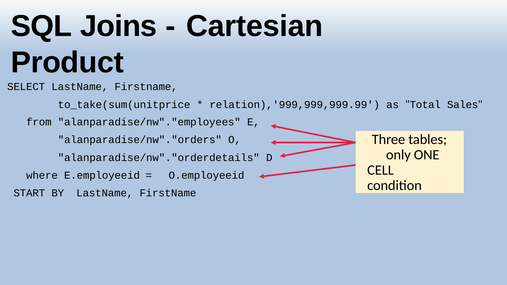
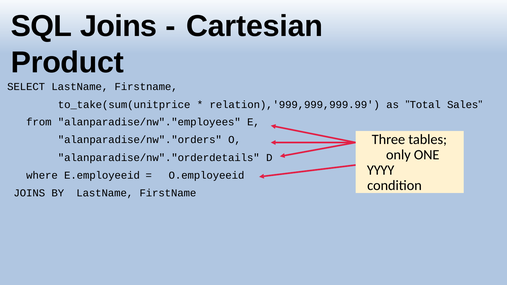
CELL: CELL -> YYYY
START at (29, 193): START -> JOINS
